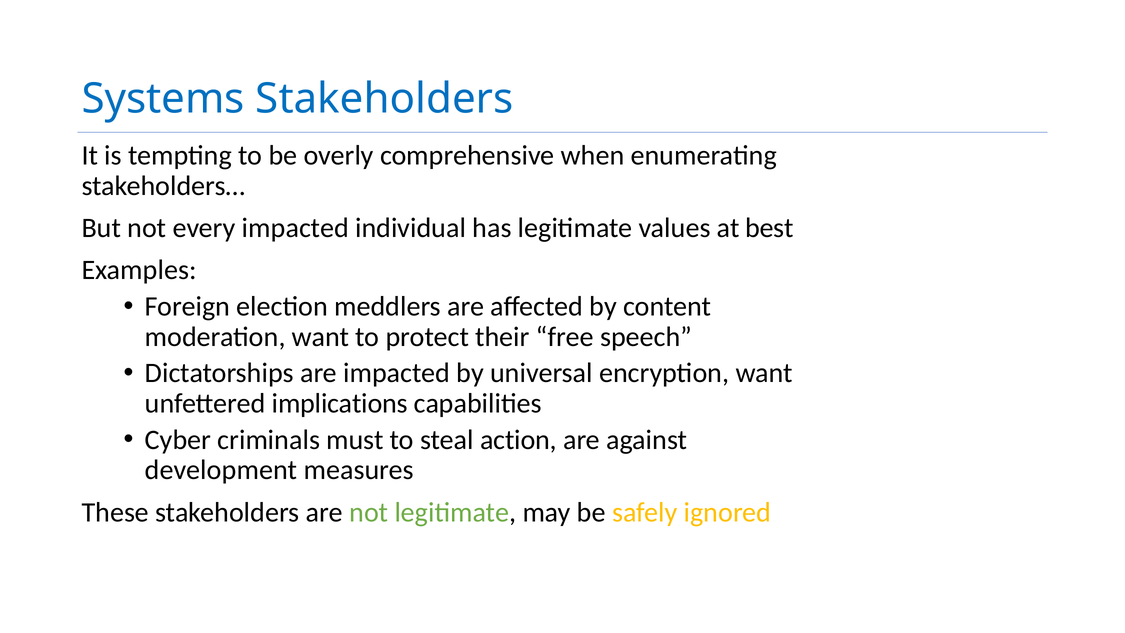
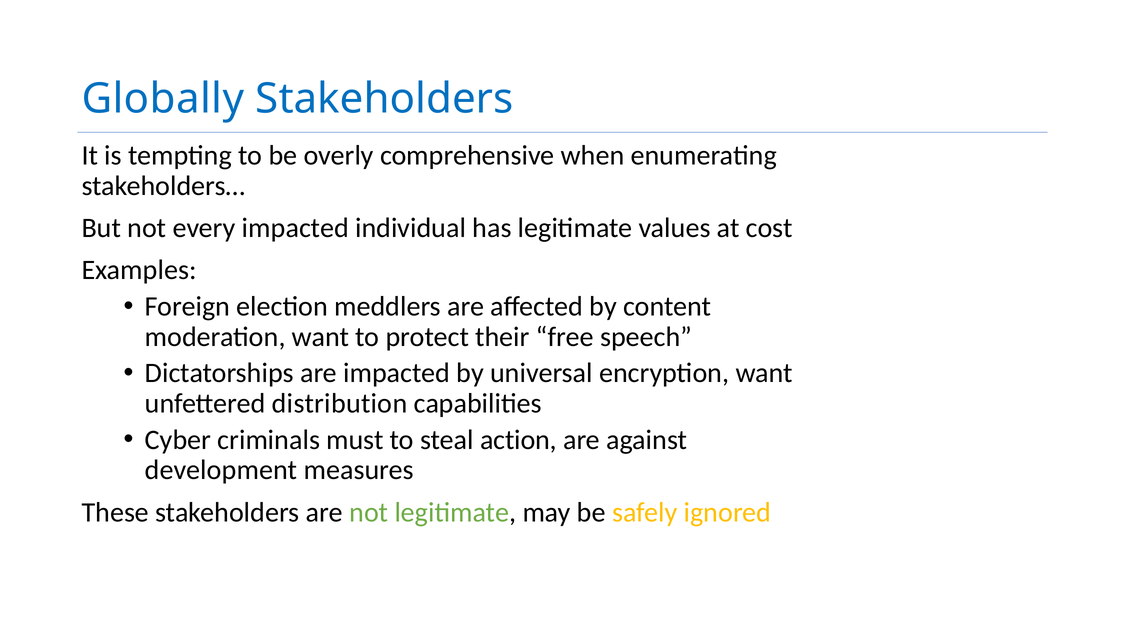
Systems: Systems -> Globally
best: best -> cost
implications: implications -> distribution
